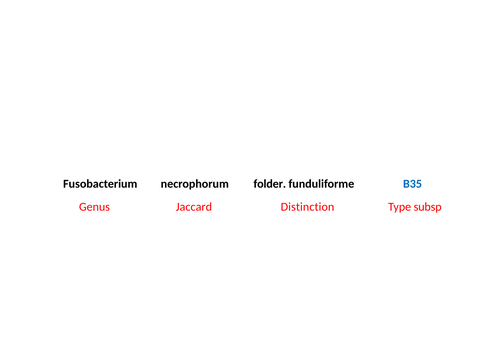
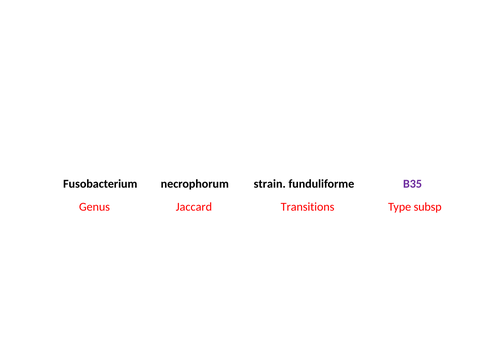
folder: folder -> strain
B35 colour: blue -> purple
Distinction: Distinction -> Transitions
